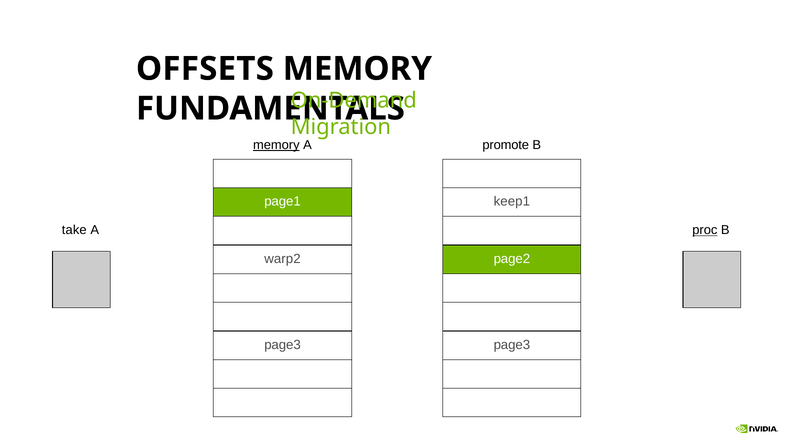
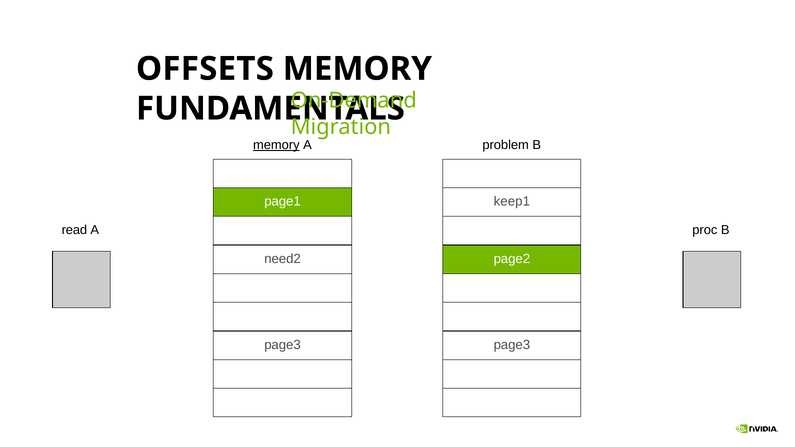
promote: promote -> problem
take: take -> read
proc underline: present -> none
warp2: warp2 -> need2
